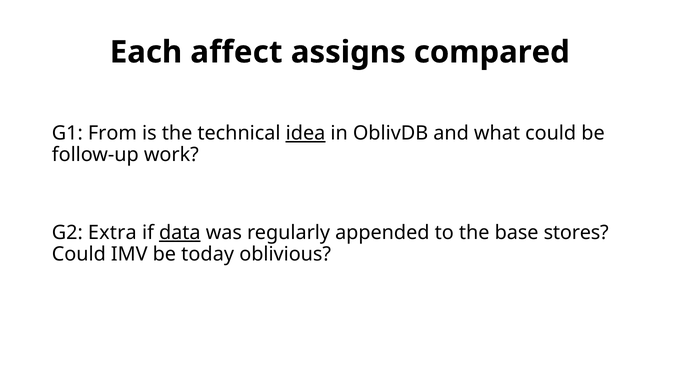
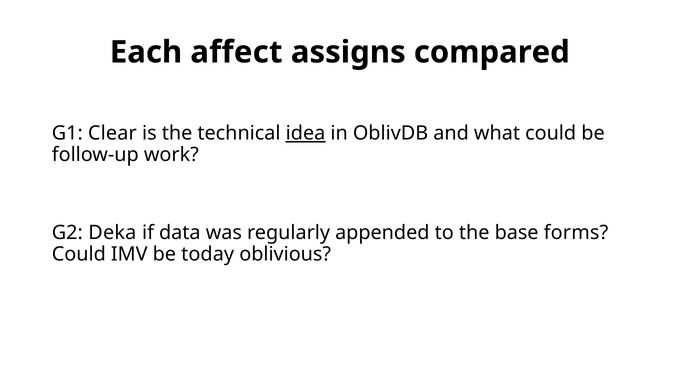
From: From -> Clear
Extra: Extra -> Deka
data underline: present -> none
stores: stores -> forms
